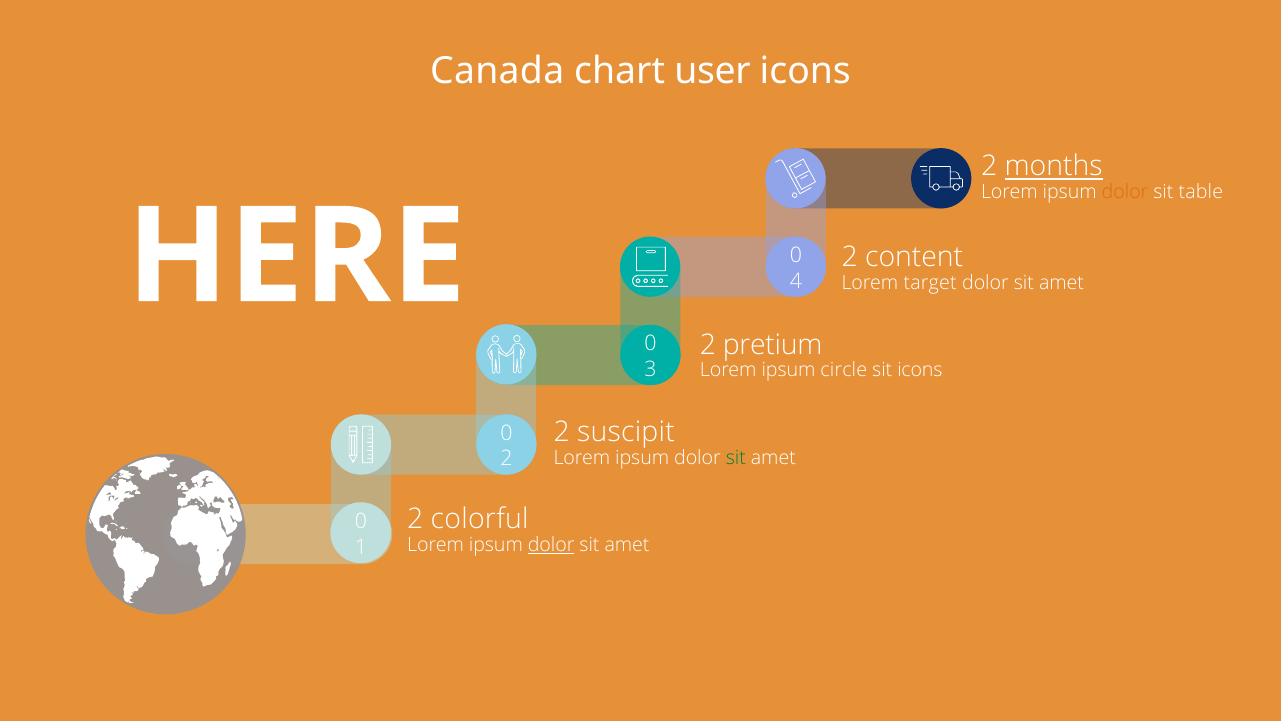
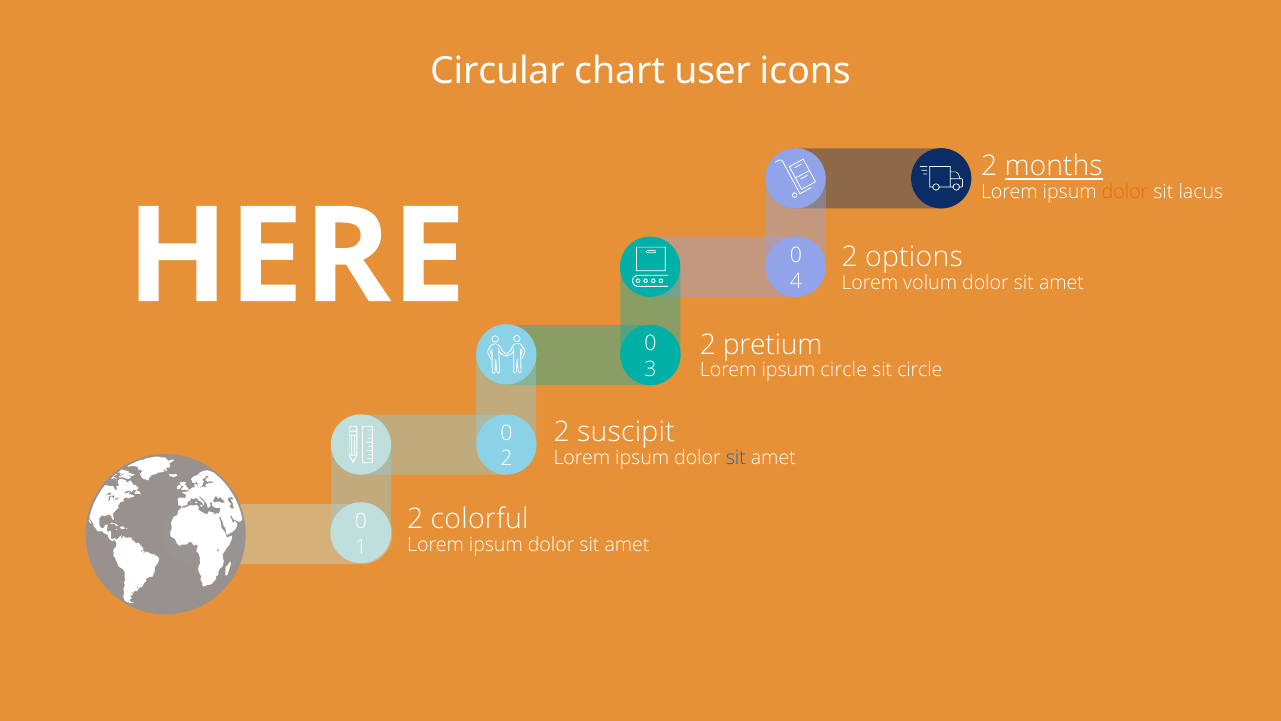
Canada: Canada -> Circular
table: table -> lacus
content: content -> options
target: target -> volum
sit icons: icons -> circle
sit at (736, 457) colour: green -> blue
dolor at (551, 545) underline: present -> none
